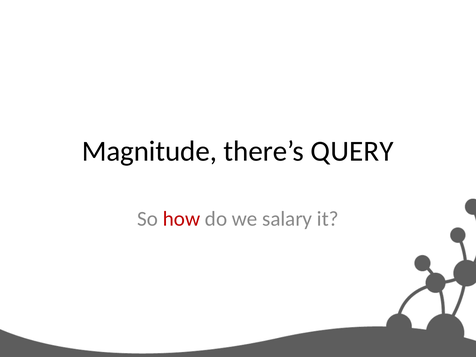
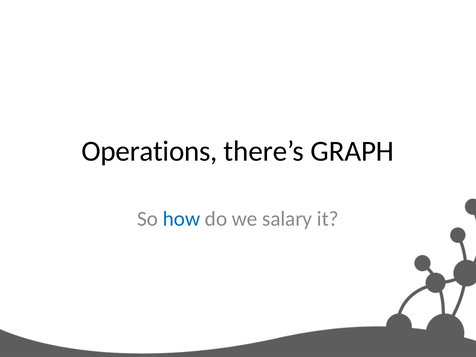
Magnitude: Magnitude -> Operations
QUERY: QUERY -> GRAPH
how colour: red -> blue
